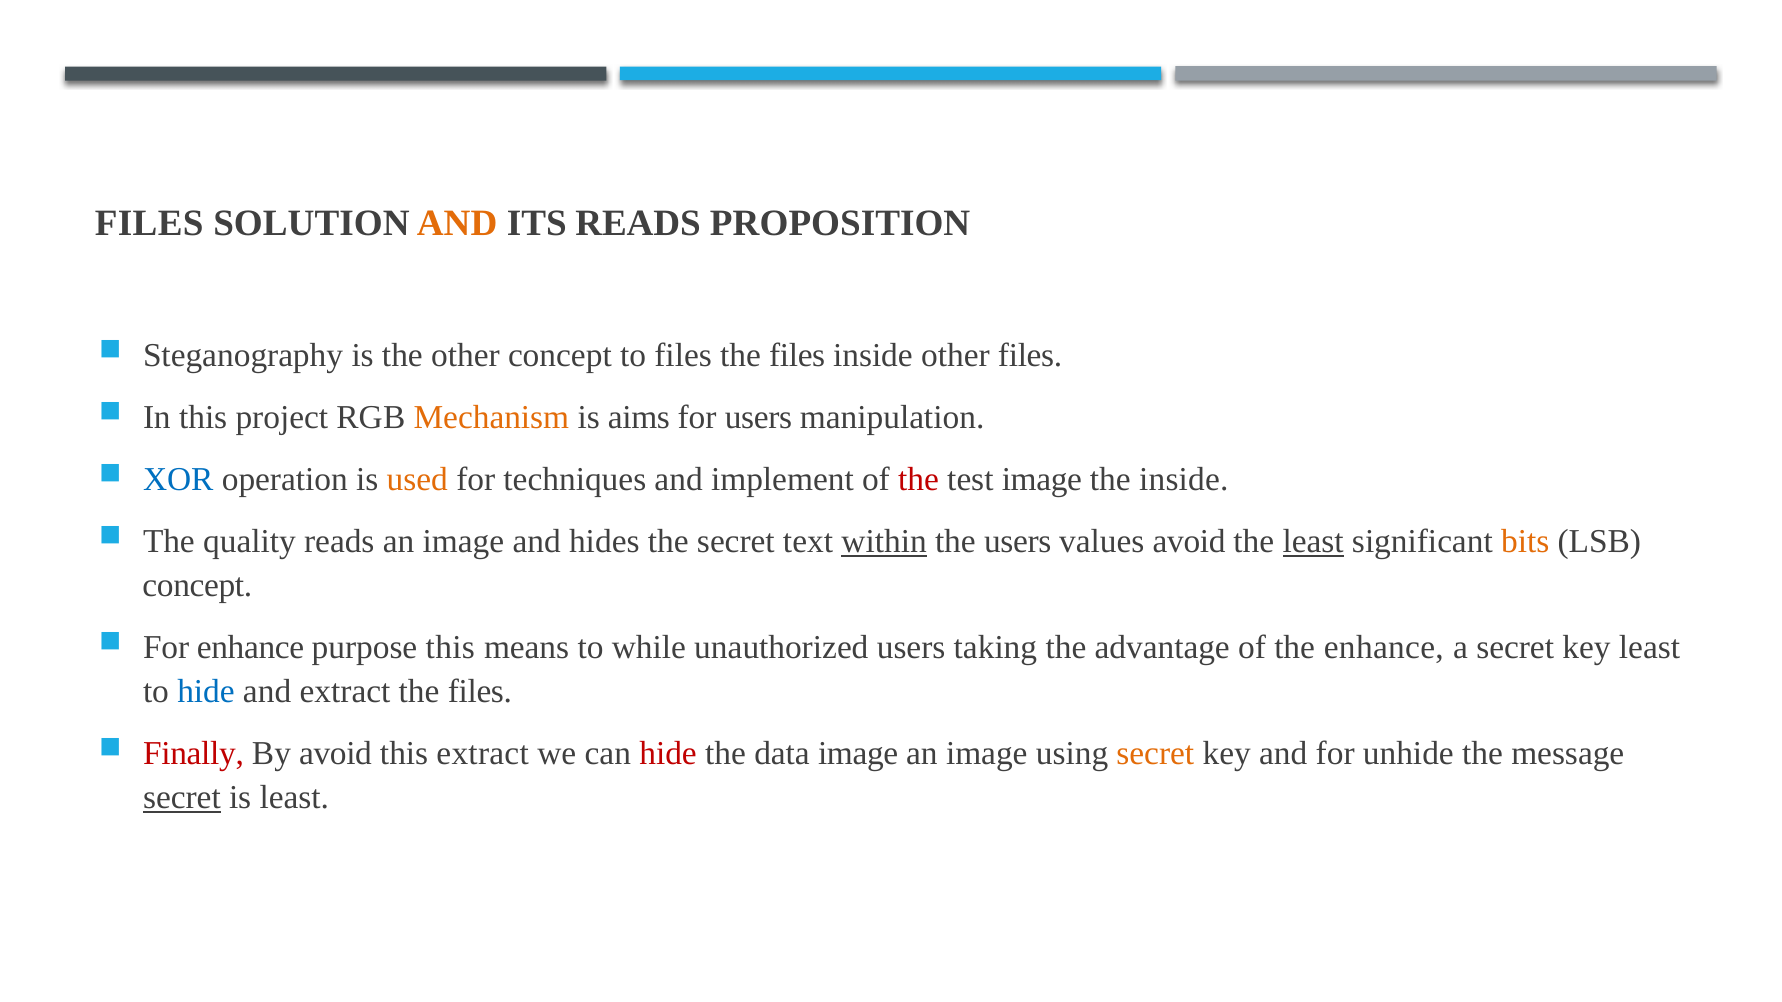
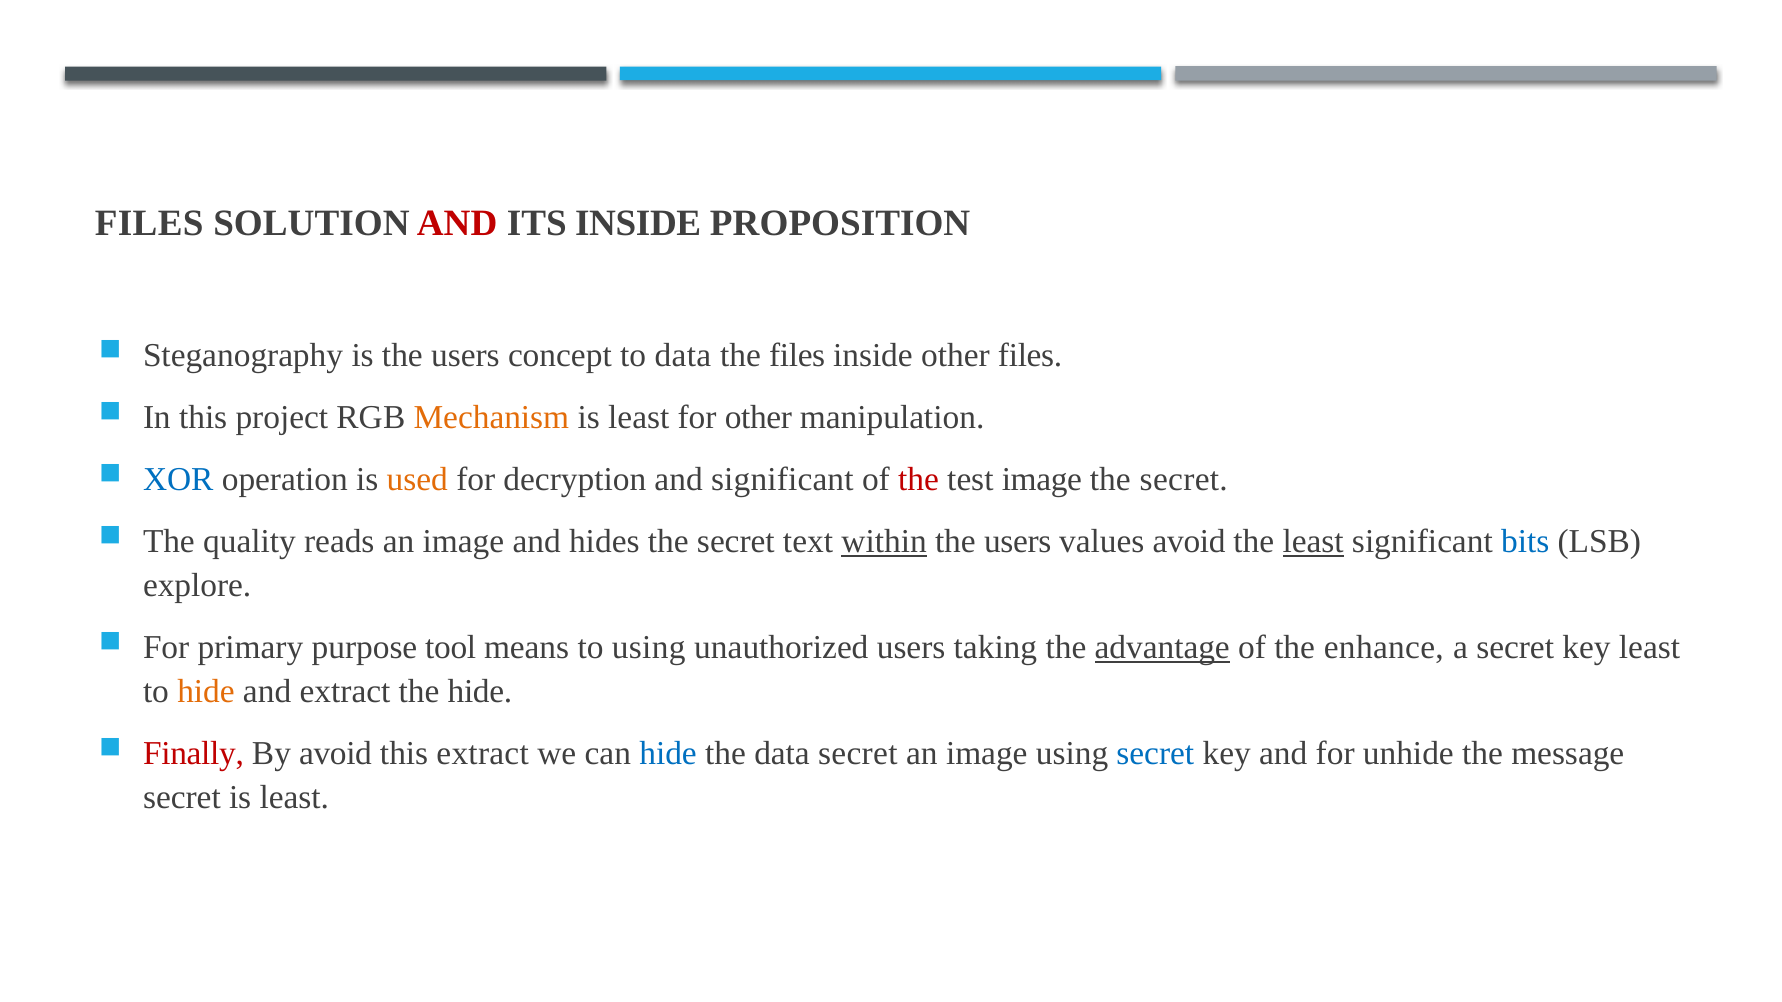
AND at (457, 223) colour: orange -> red
ITS READS: READS -> INSIDE
is the other: other -> users
to files: files -> data
aims at (639, 418): aims -> least
for users: users -> other
techniques: techniques -> decryption
and implement: implement -> significant
inside at (1184, 480): inside -> secret
bits colour: orange -> blue
concept at (197, 586): concept -> explore
For enhance: enhance -> primary
purpose this: this -> tool
to while: while -> using
advantage underline: none -> present
hide at (206, 692) colour: blue -> orange
files at (480, 692): files -> hide
hide at (668, 754) colour: red -> blue
data image: image -> secret
secret at (1155, 754) colour: orange -> blue
secret at (182, 798) underline: present -> none
